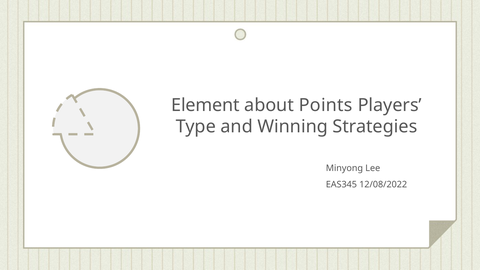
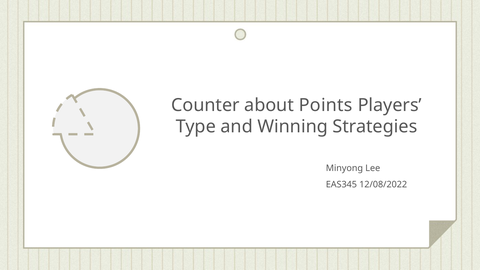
Element: Element -> Counter
